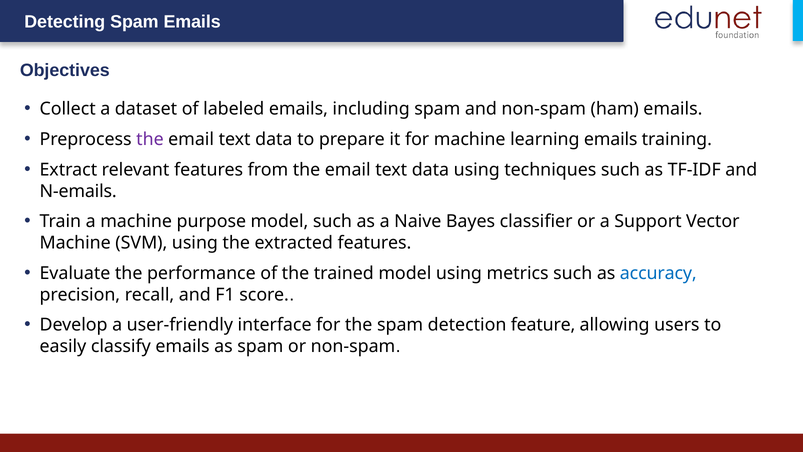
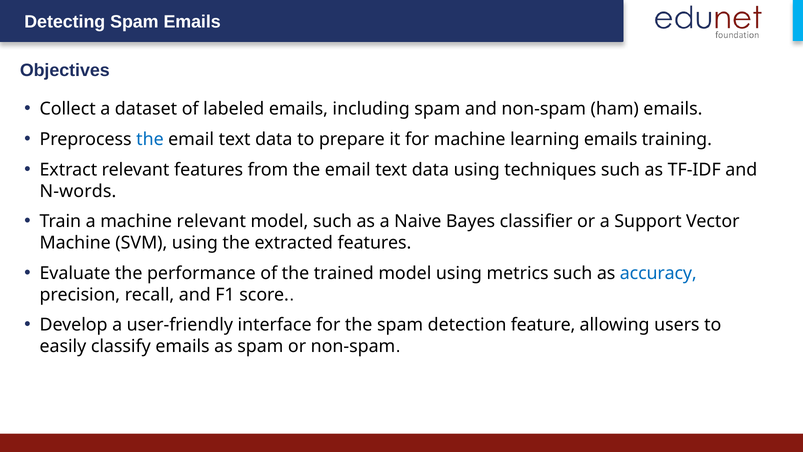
the at (150, 139) colour: purple -> blue
N-emails: N-emails -> N-words
machine purpose: purpose -> relevant
